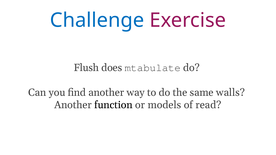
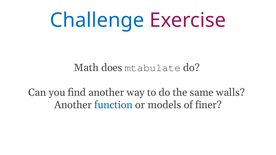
Flush: Flush -> Math
function colour: black -> blue
read: read -> finer
